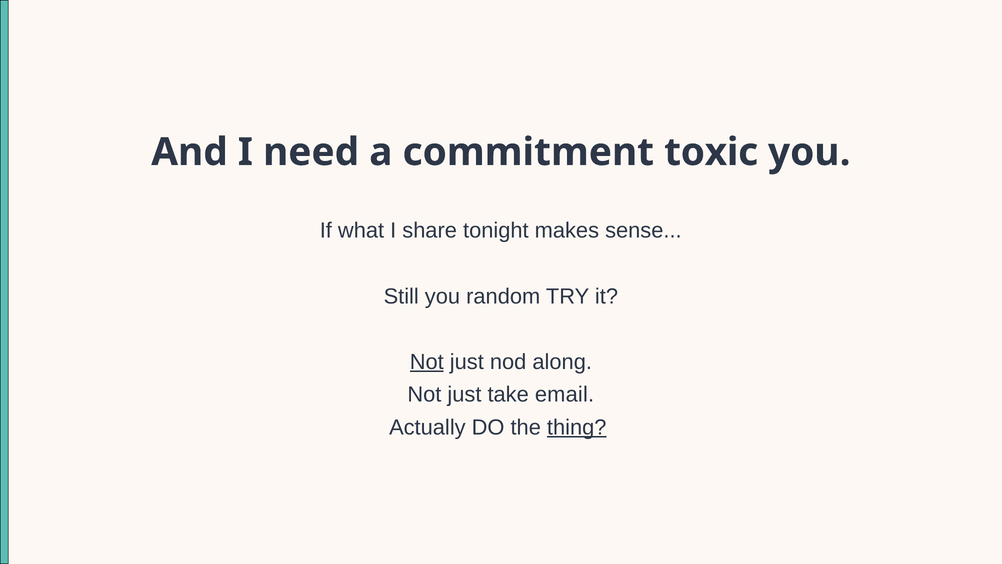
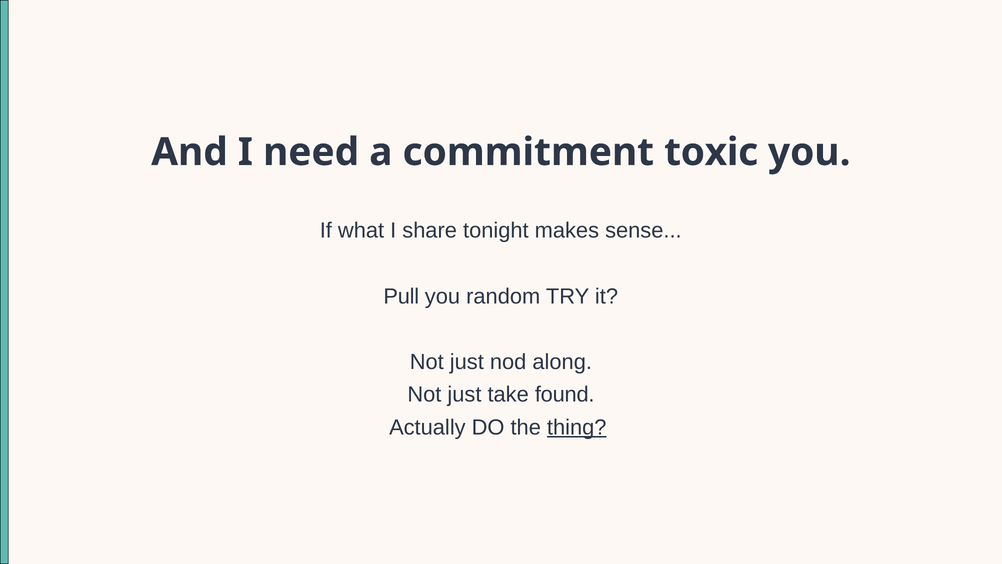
Still: Still -> Pull
Not at (427, 362) underline: present -> none
email: email -> found
